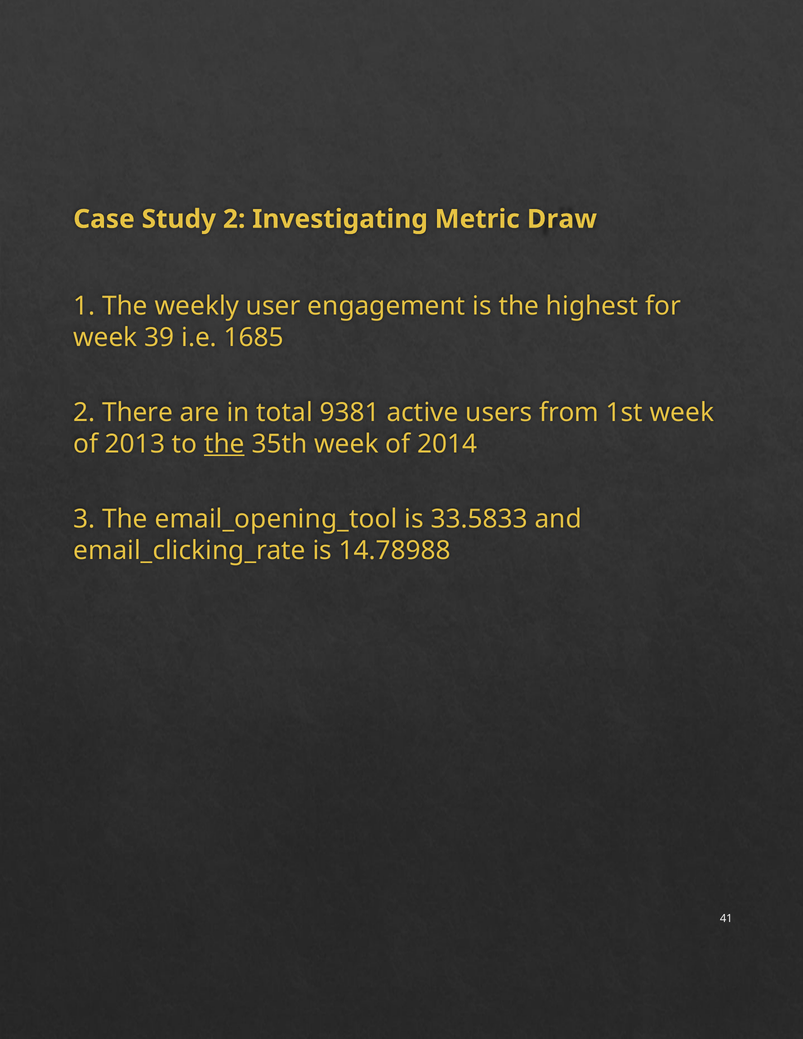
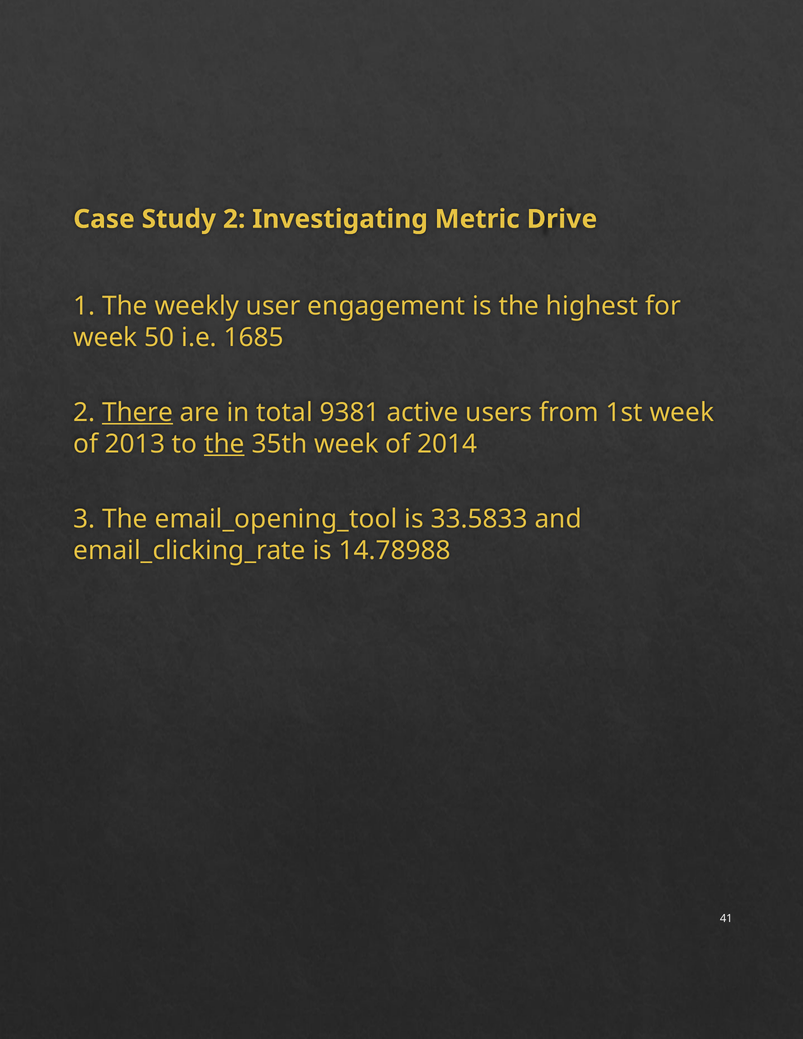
Draw: Draw -> Drive
39: 39 -> 50
There underline: none -> present
